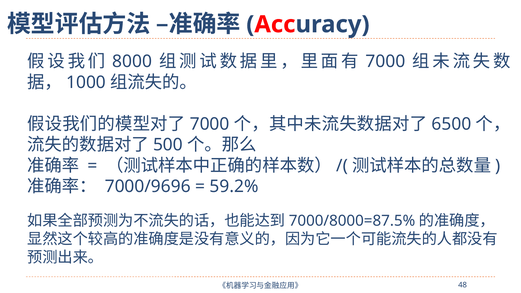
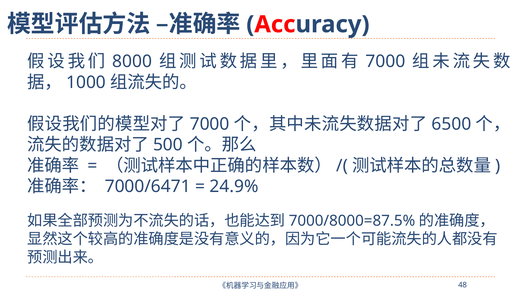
7000/9696: 7000/9696 -> 7000/6471
59.2%: 59.2% -> 24.9%
